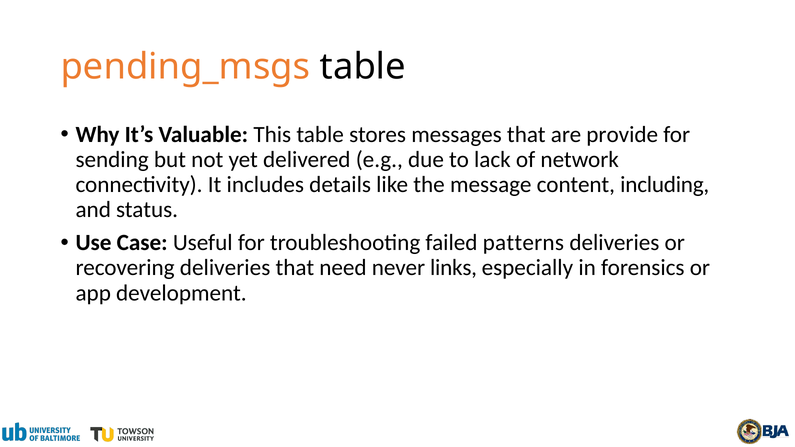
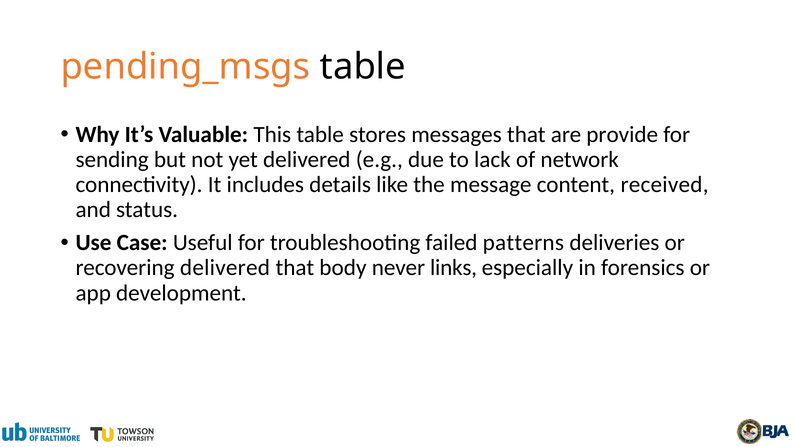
including: including -> received
recovering deliveries: deliveries -> delivered
need: need -> body
